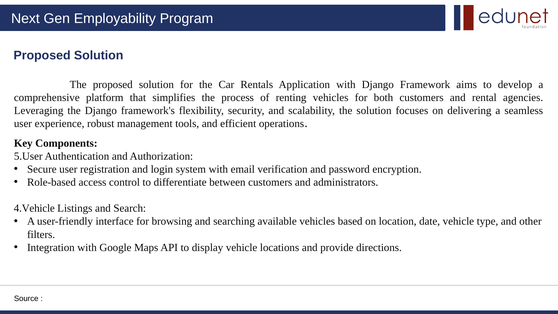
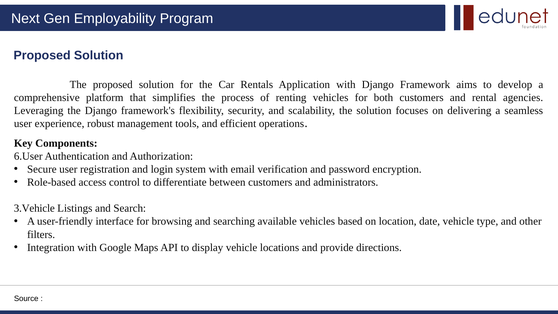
5.User: 5.User -> 6.User
4.Vehicle: 4.Vehicle -> 3.Vehicle
